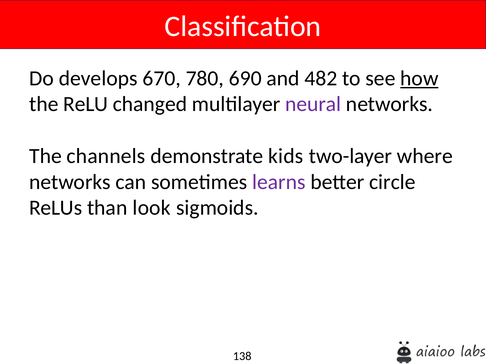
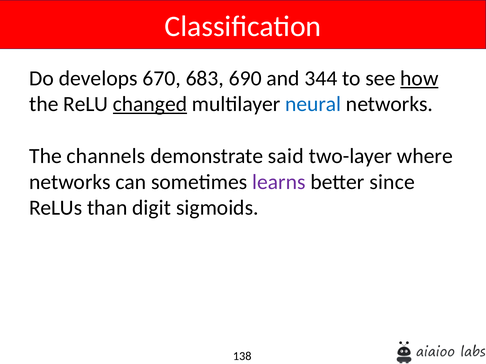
780: 780 -> 683
482: 482 -> 344
changed underline: none -> present
neural colour: purple -> blue
kids: kids -> said
circle: circle -> since
look: look -> digit
